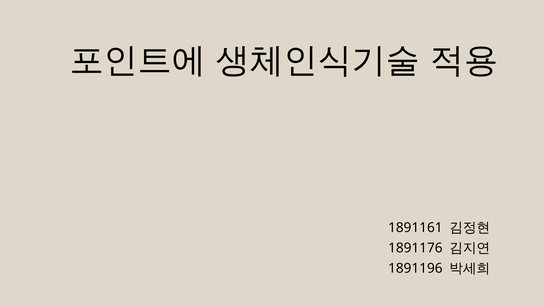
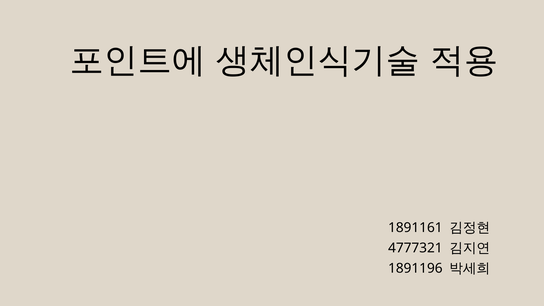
1891176: 1891176 -> 4777321
